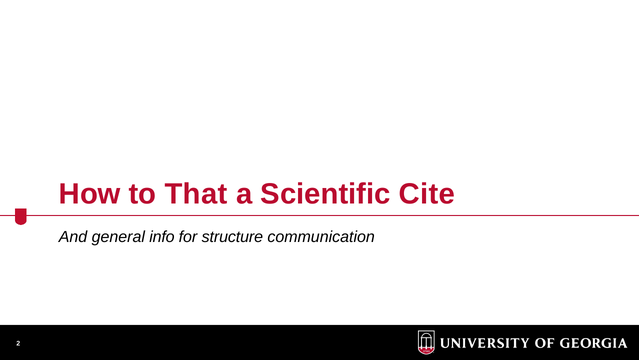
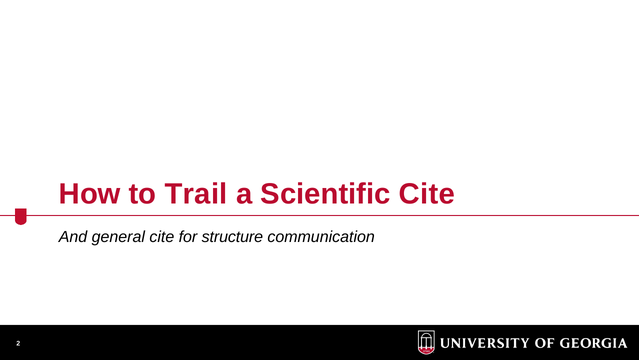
That: That -> Trail
general info: info -> cite
